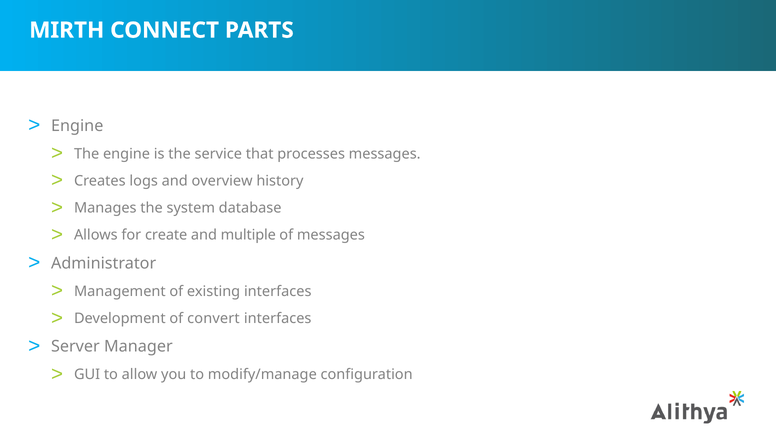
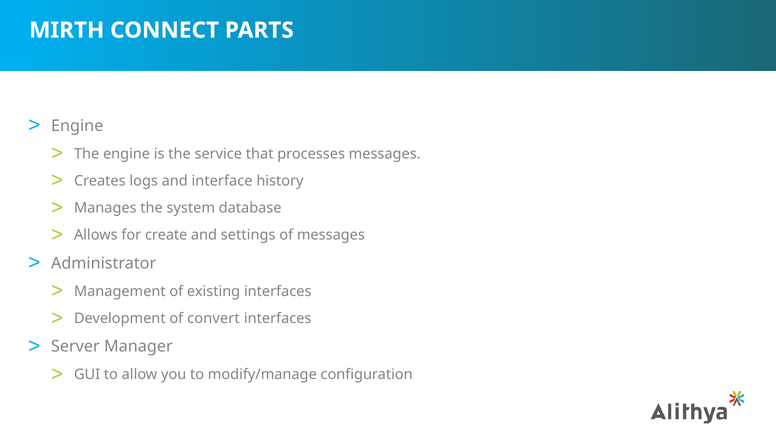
overview: overview -> interface
multiple: multiple -> settings
